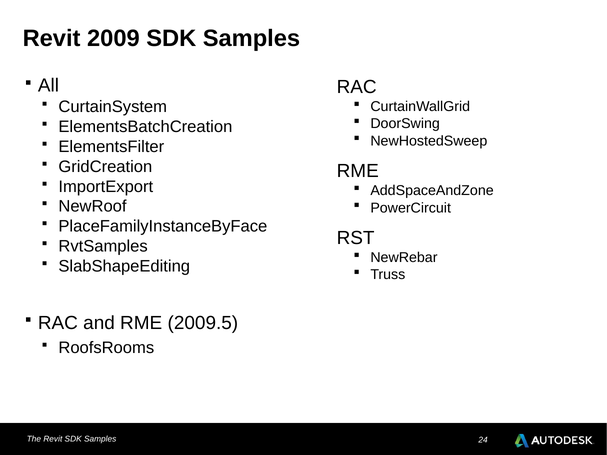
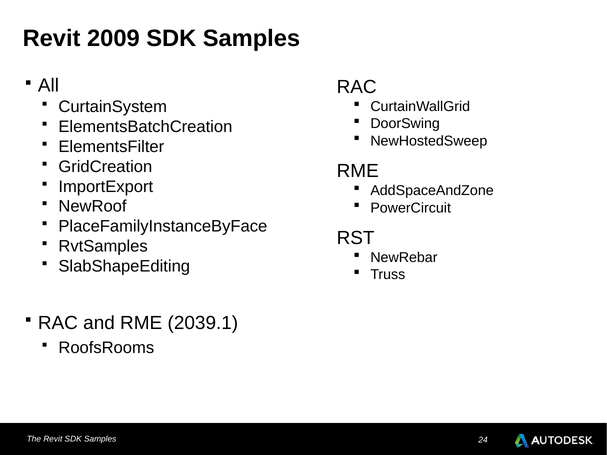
2009.5: 2009.5 -> 2039.1
